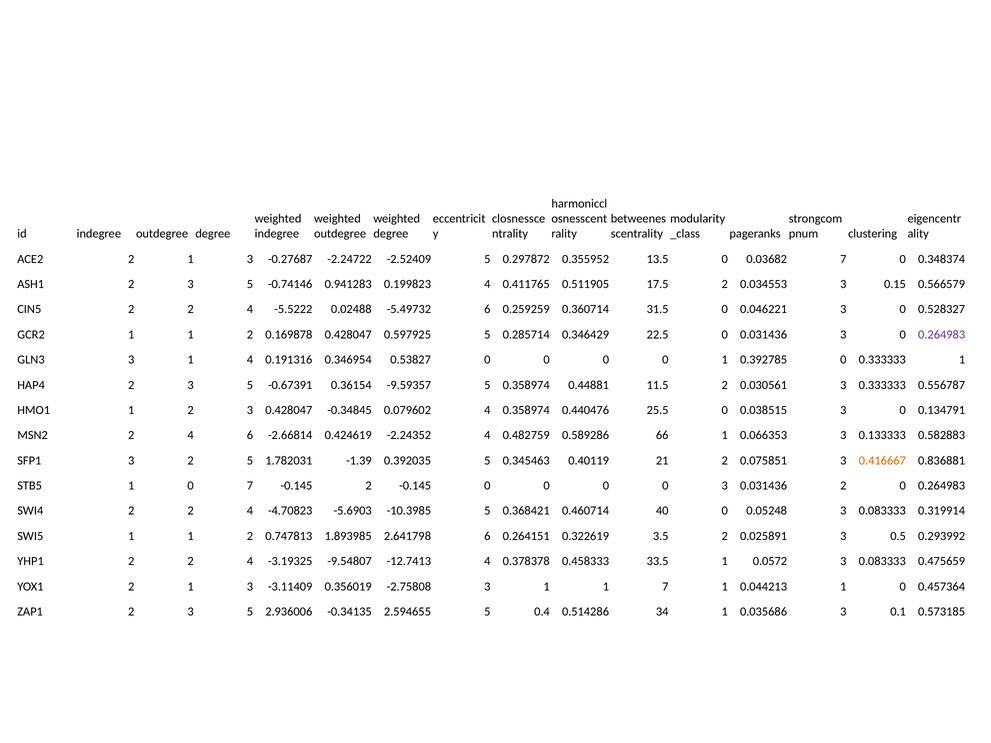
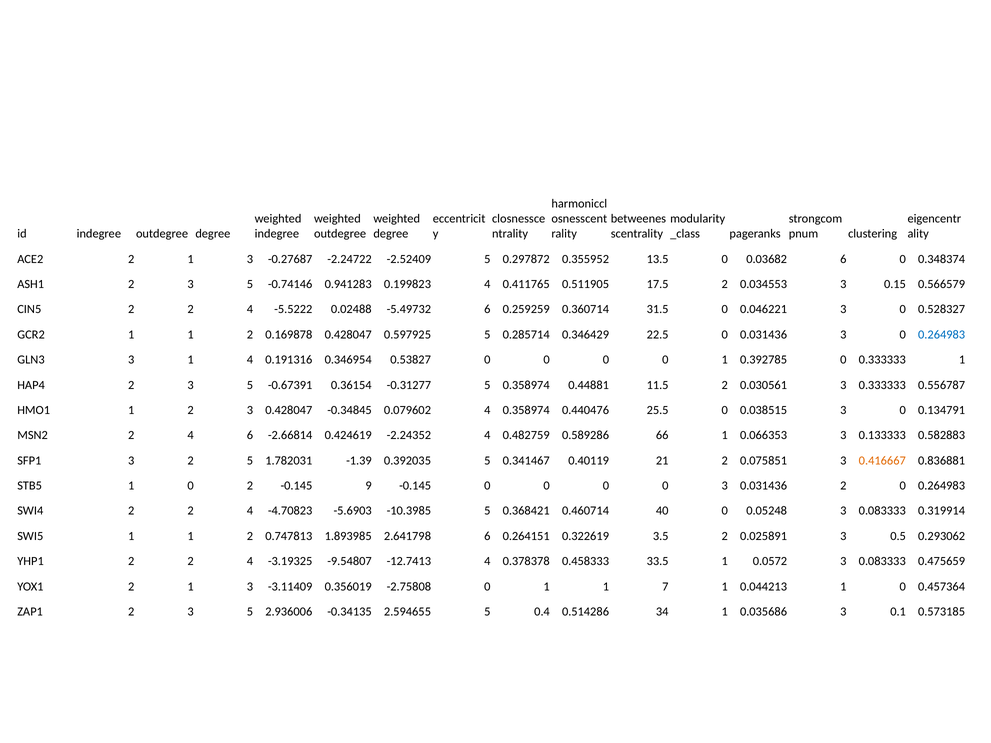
0.03682 7: 7 -> 6
0.264983 at (942, 335) colour: purple -> blue
-9.59357: -9.59357 -> -0.31277
0.345463: 0.345463 -> 0.341467
0 7: 7 -> 2
-0.145 2: 2 -> 9
0.293992: 0.293992 -> 0.293062
-2.75808 3: 3 -> 0
